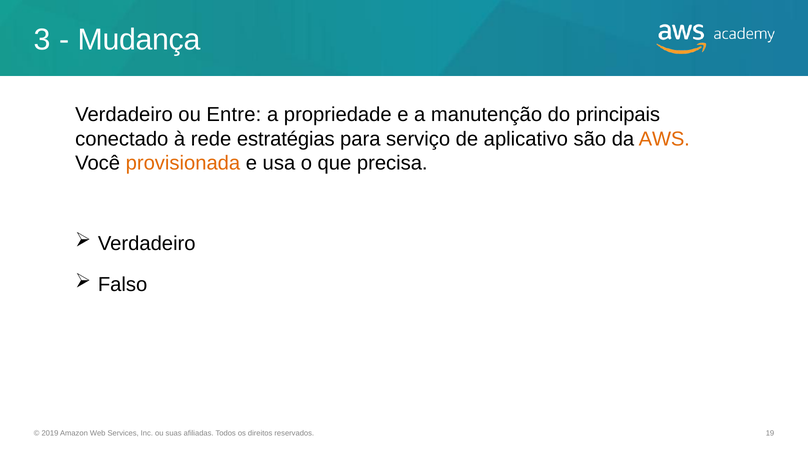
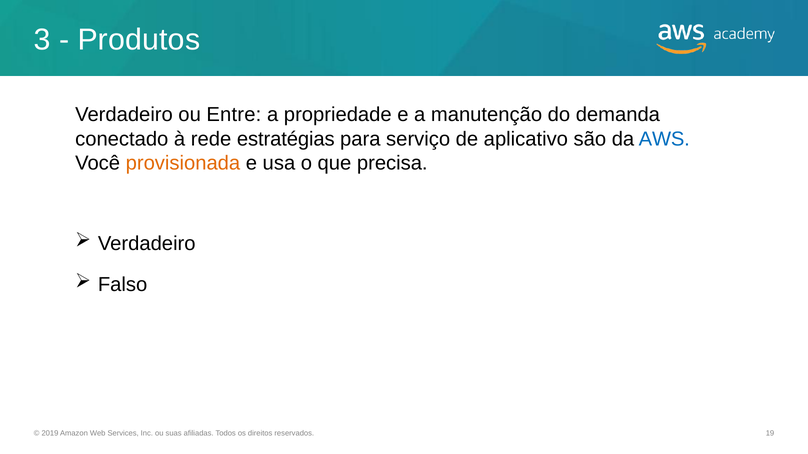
Mudança: Mudança -> Produtos
principais: principais -> demanda
AWS colour: orange -> blue
